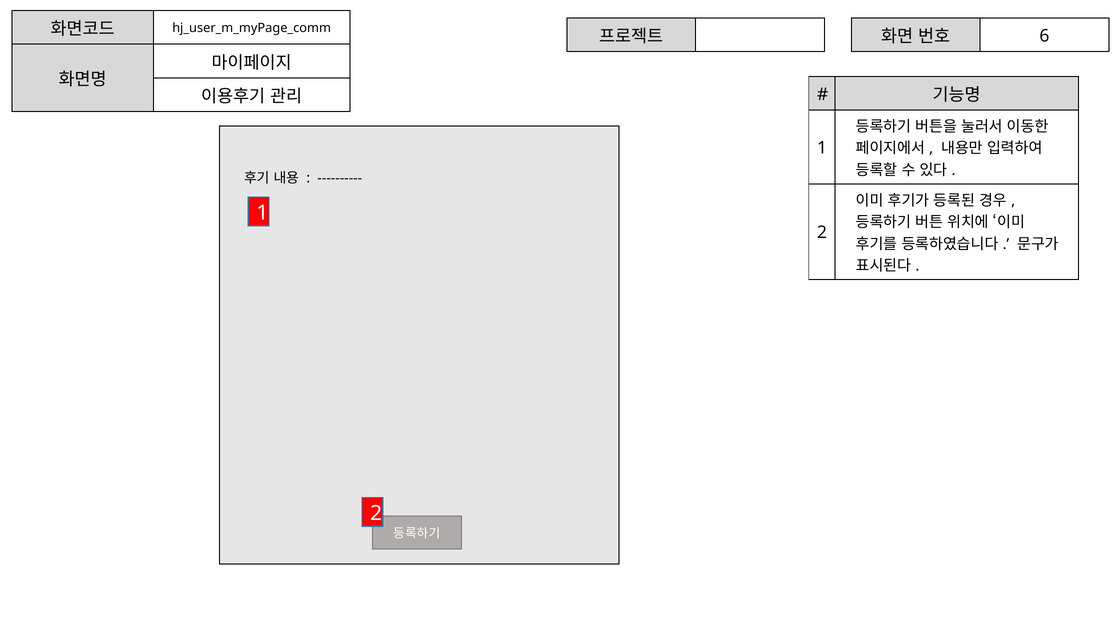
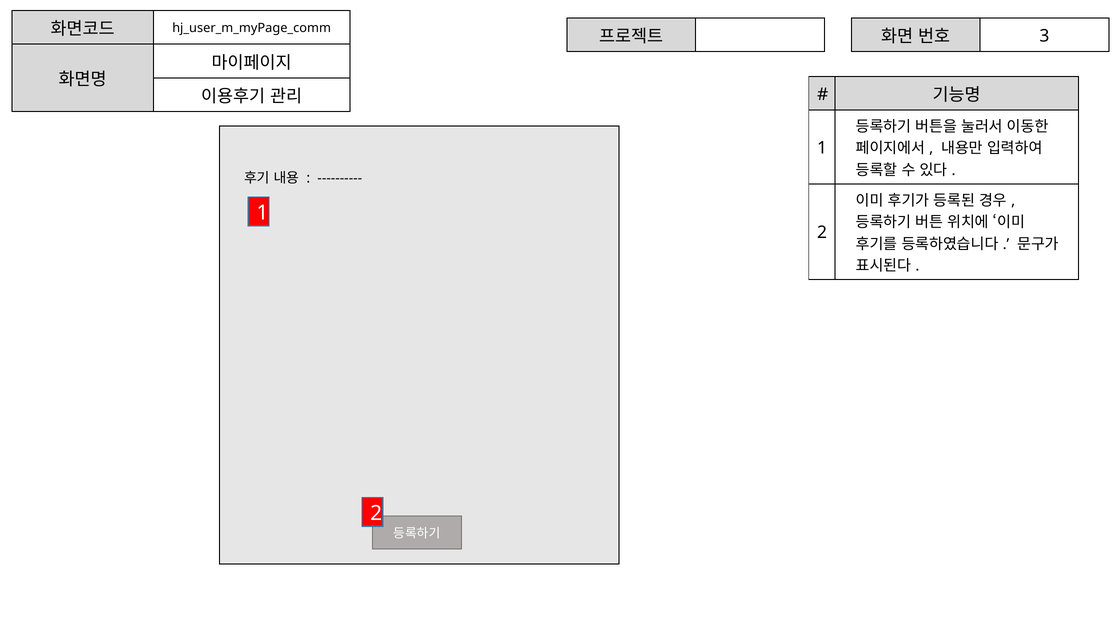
6: 6 -> 3
